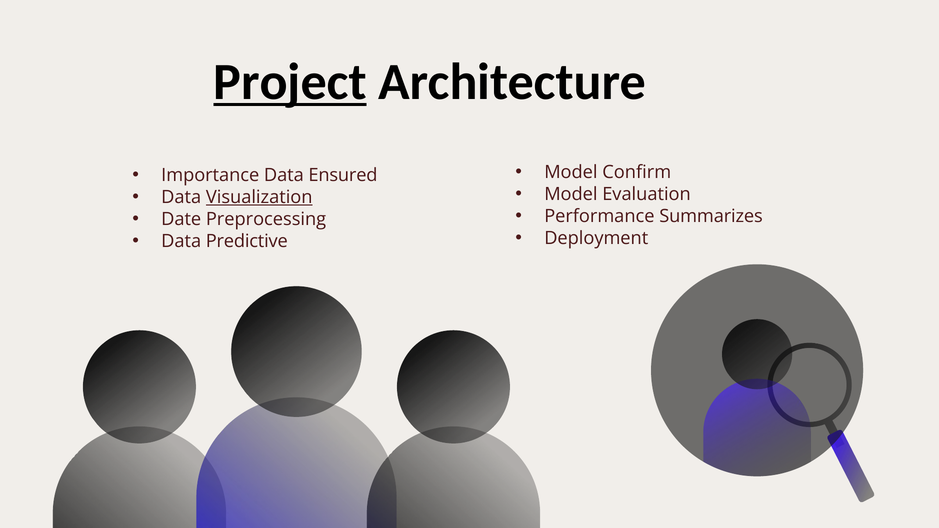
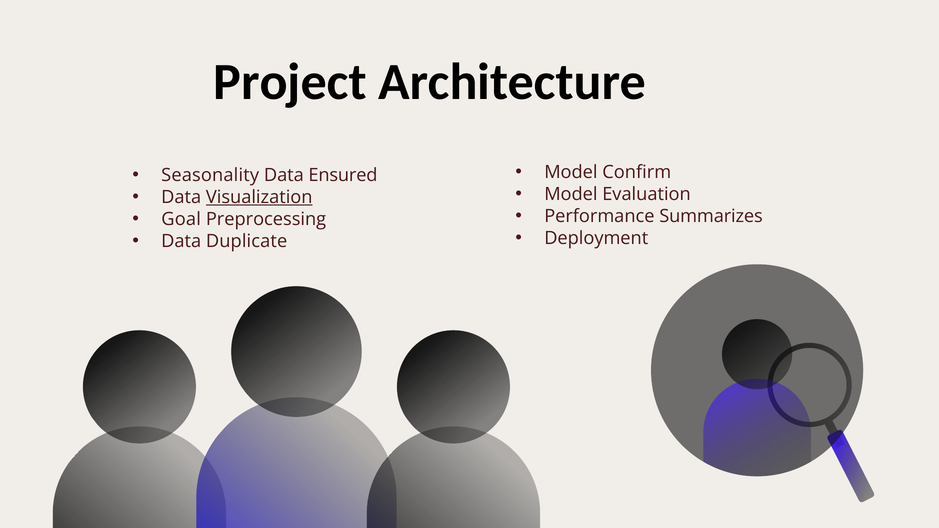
Project underline: present -> none
Importance: Importance -> Seasonality
Date: Date -> Goal
Predictive: Predictive -> Duplicate
